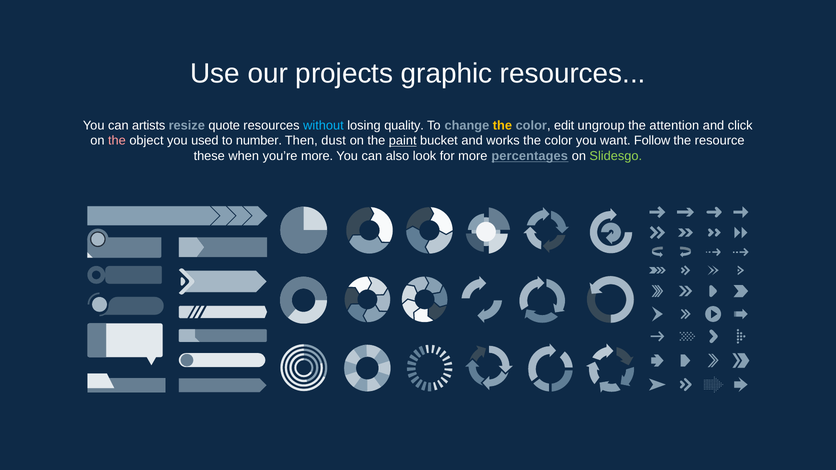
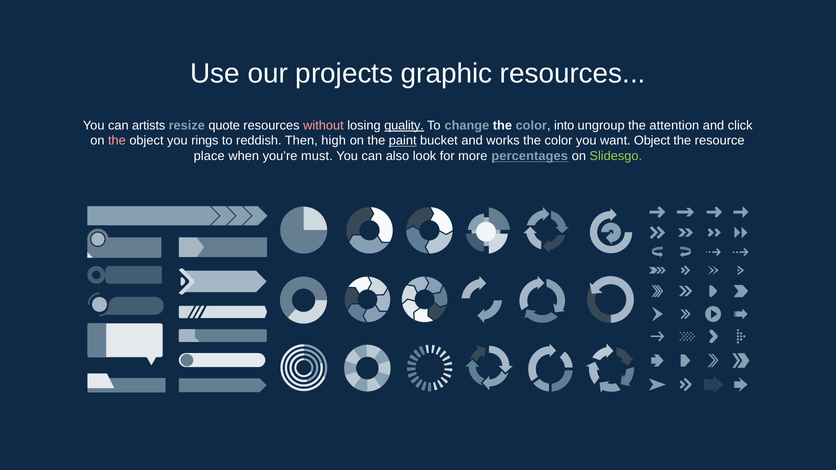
without colour: light blue -> pink
quality underline: none -> present
the at (502, 125) colour: yellow -> white
edit: edit -> into
used: used -> rings
number: number -> reddish
dust: dust -> high
want Follow: Follow -> Object
these: these -> place
you’re more: more -> must
